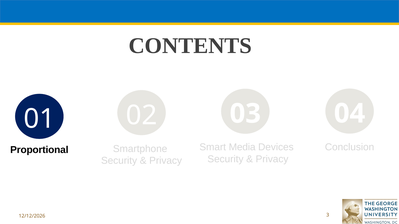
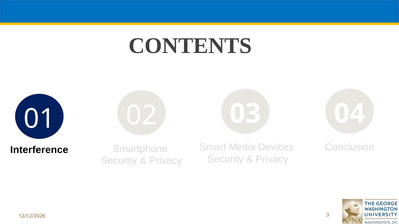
Proportional: Proportional -> Interference
